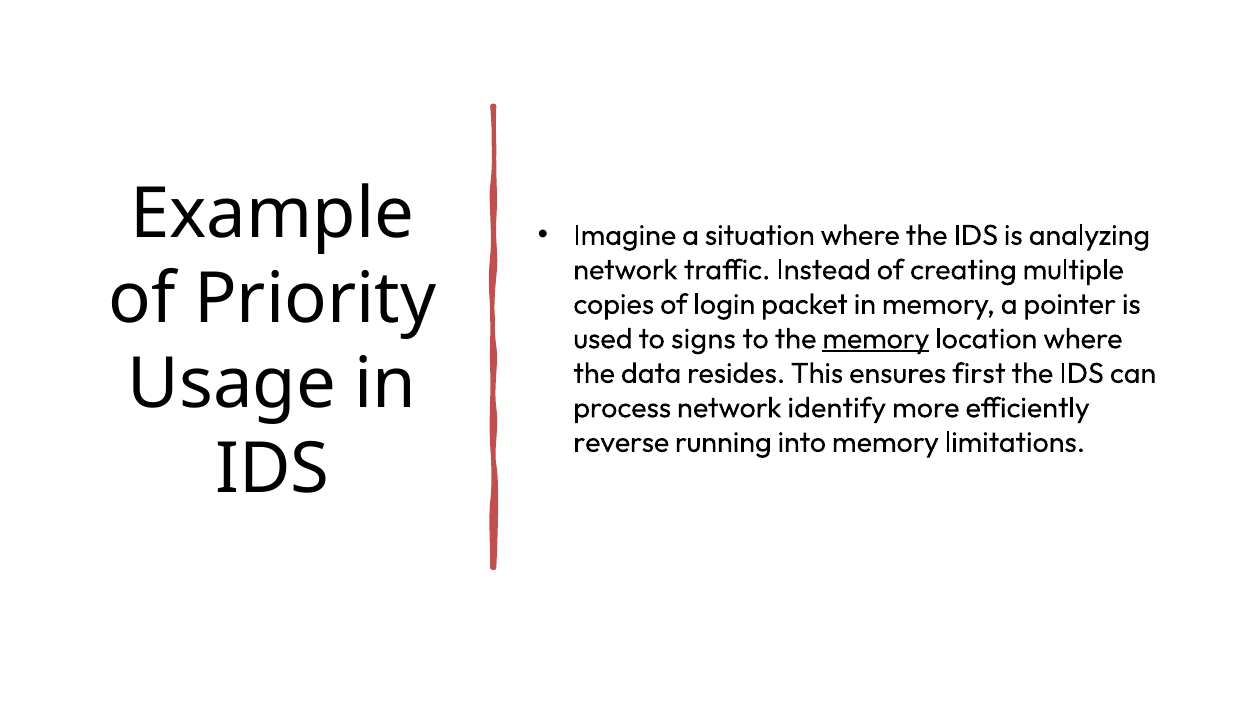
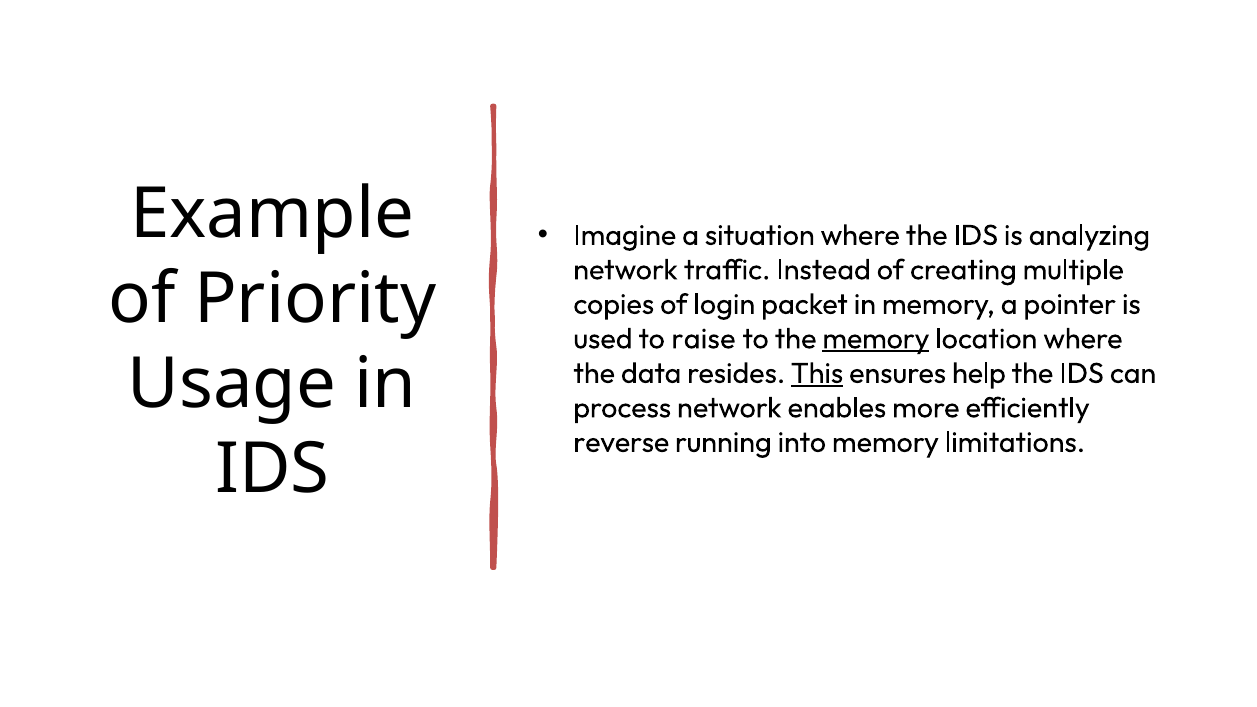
signs: signs -> raise
This underline: none -> present
first: first -> help
identify: identify -> enables
